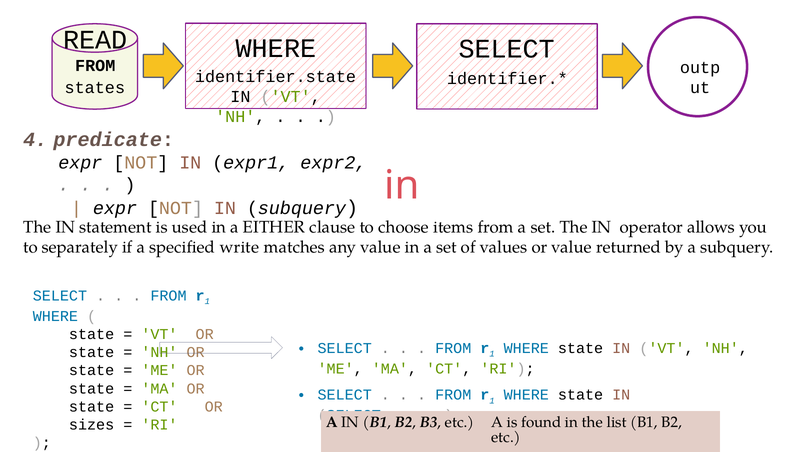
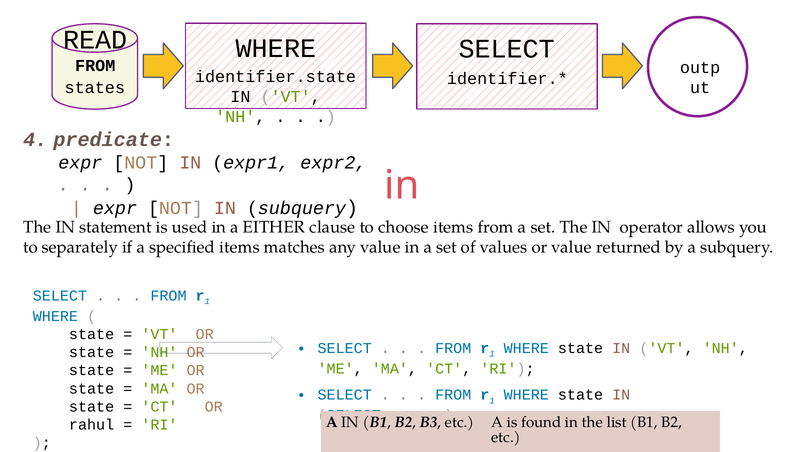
specified write: write -> items
sizes: sizes -> rahul
